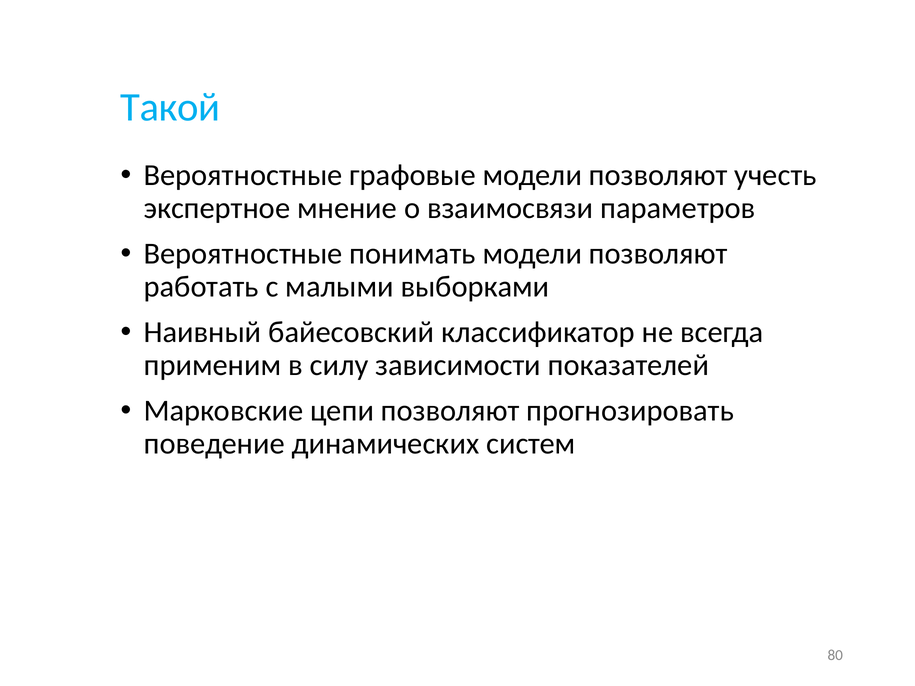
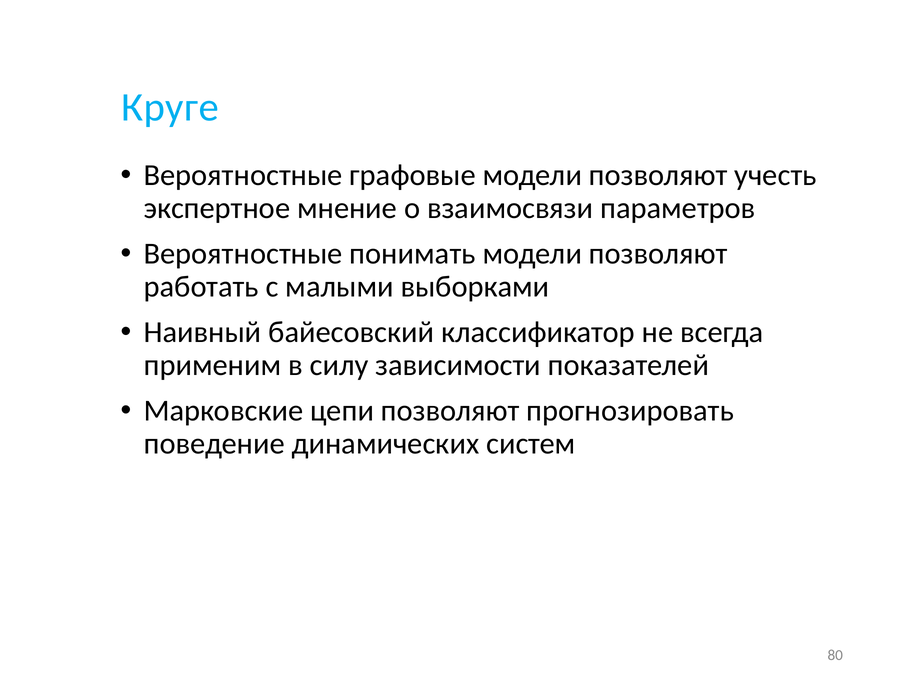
Такой: Такой -> Круге
